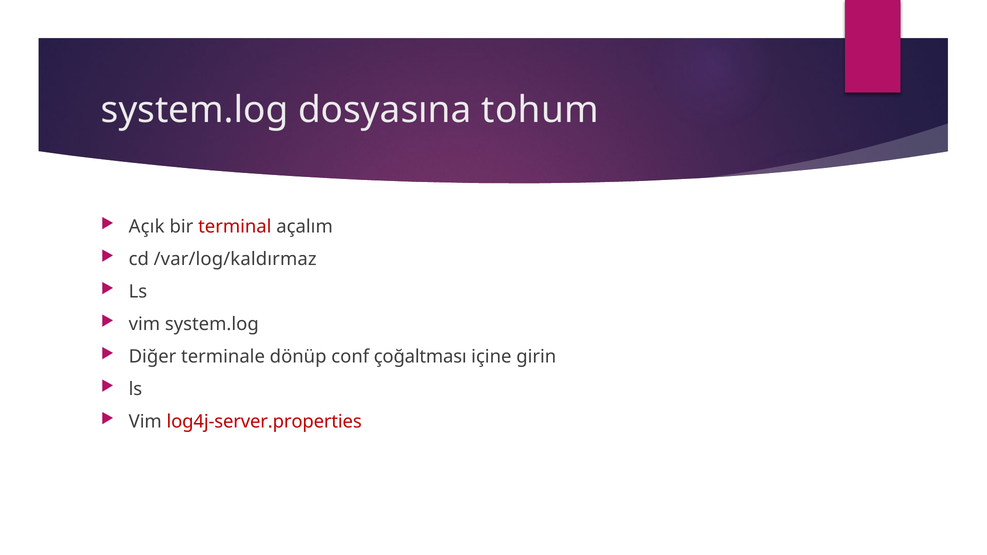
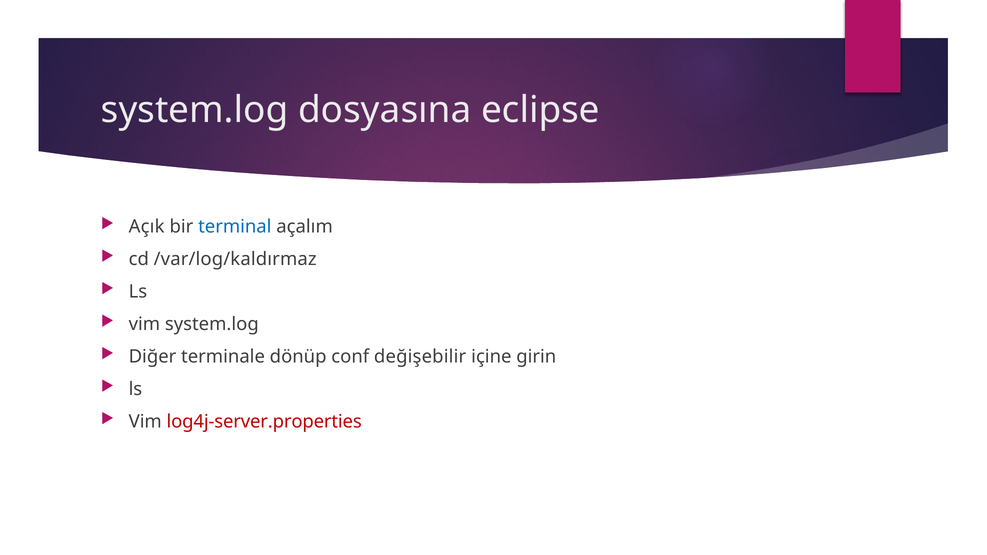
tohum: tohum -> eclipse
terminal colour: red -> blue
çoğaltması: çoğaltması -> değişebilir
